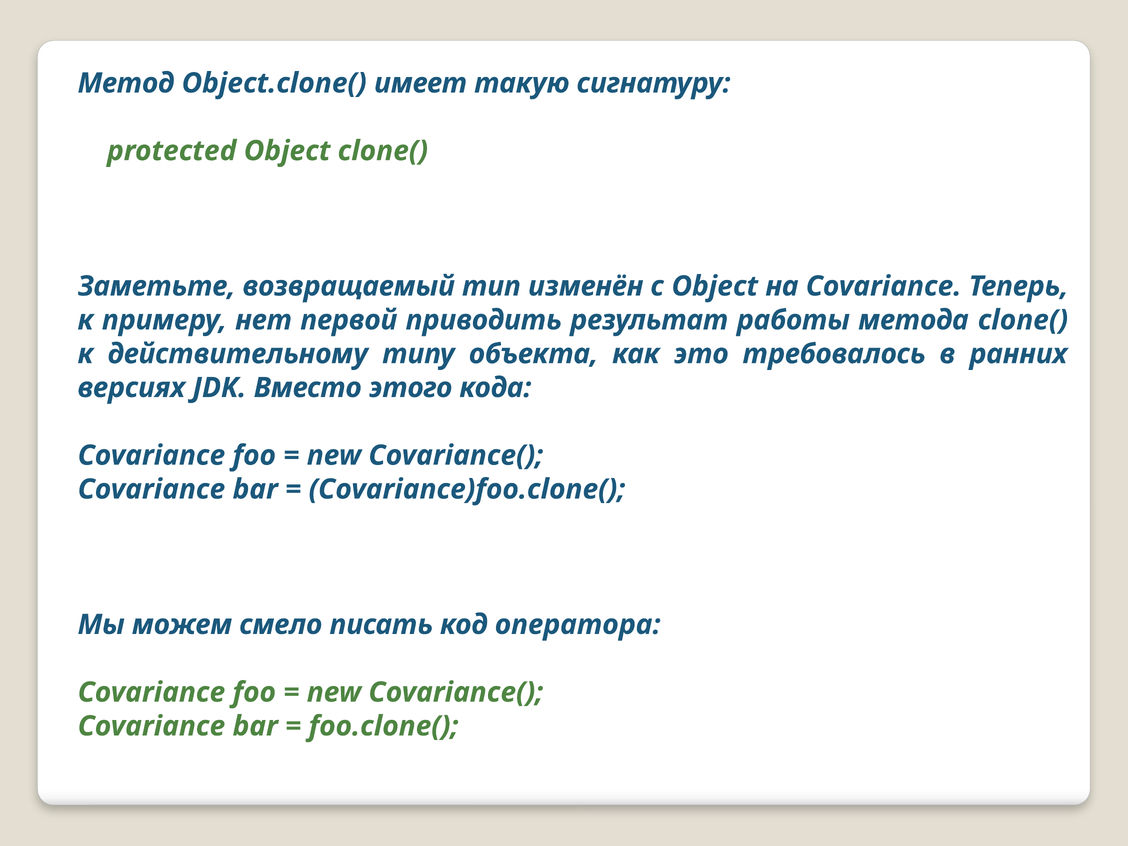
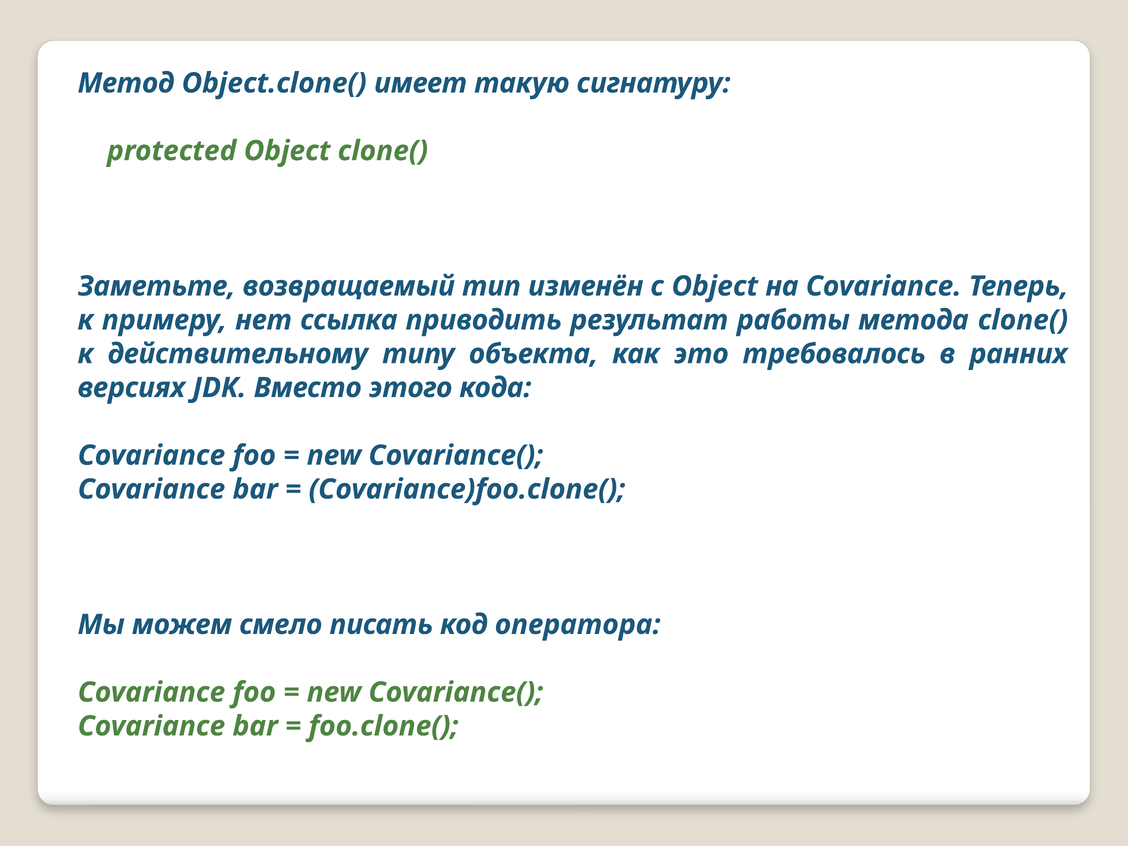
первой: первой -> ссылка
